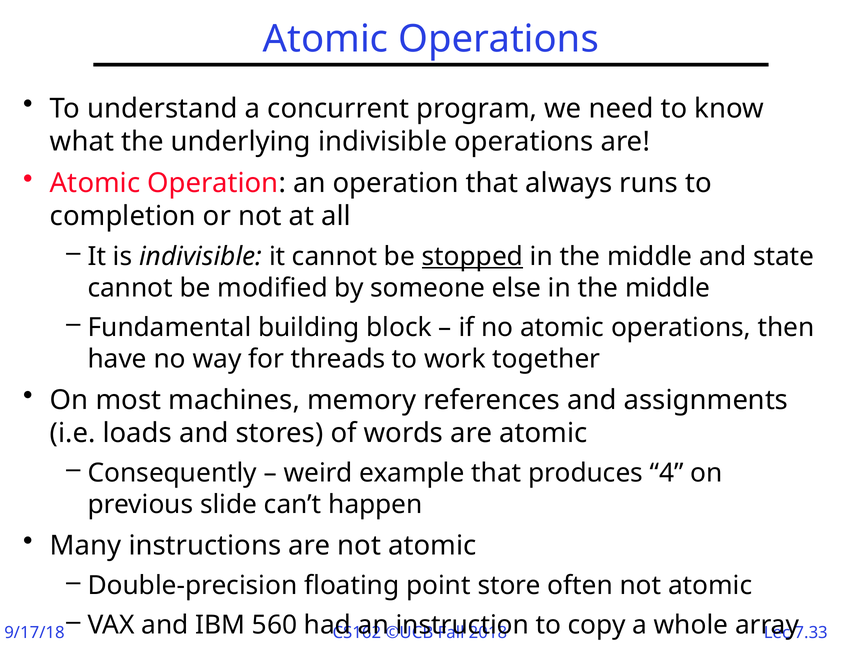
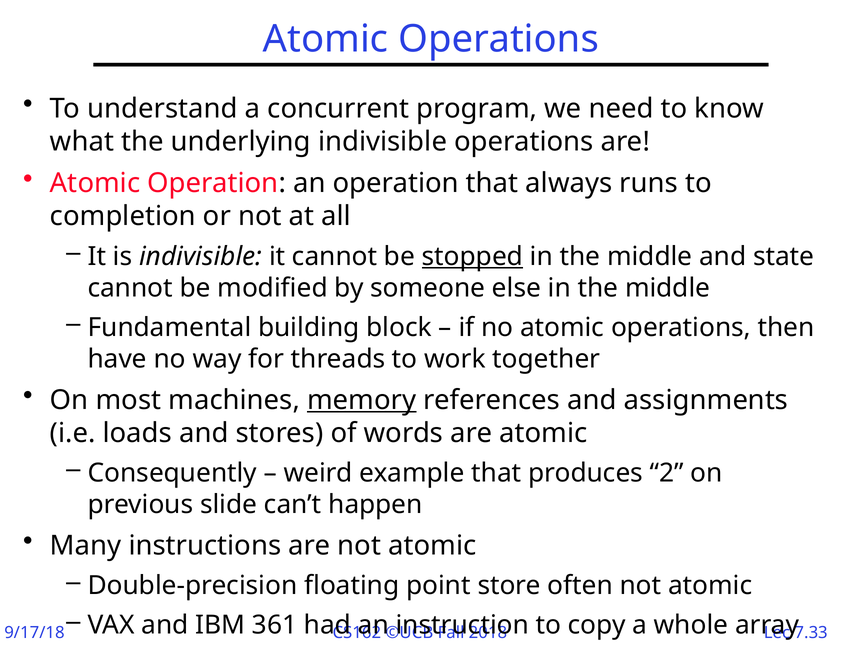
memory underline: none -> present
4: 4 -> 2
560: 560 -> 361
